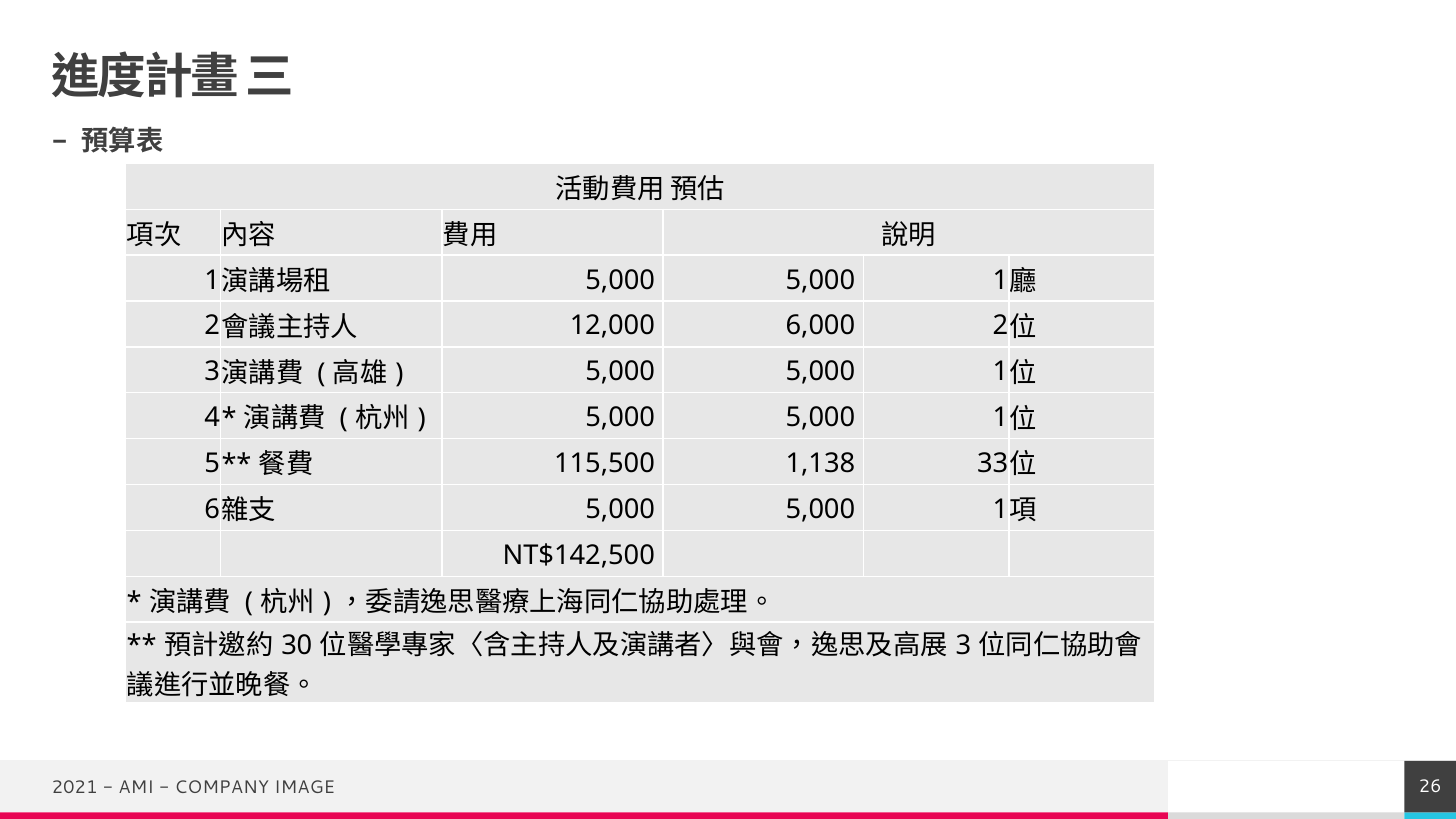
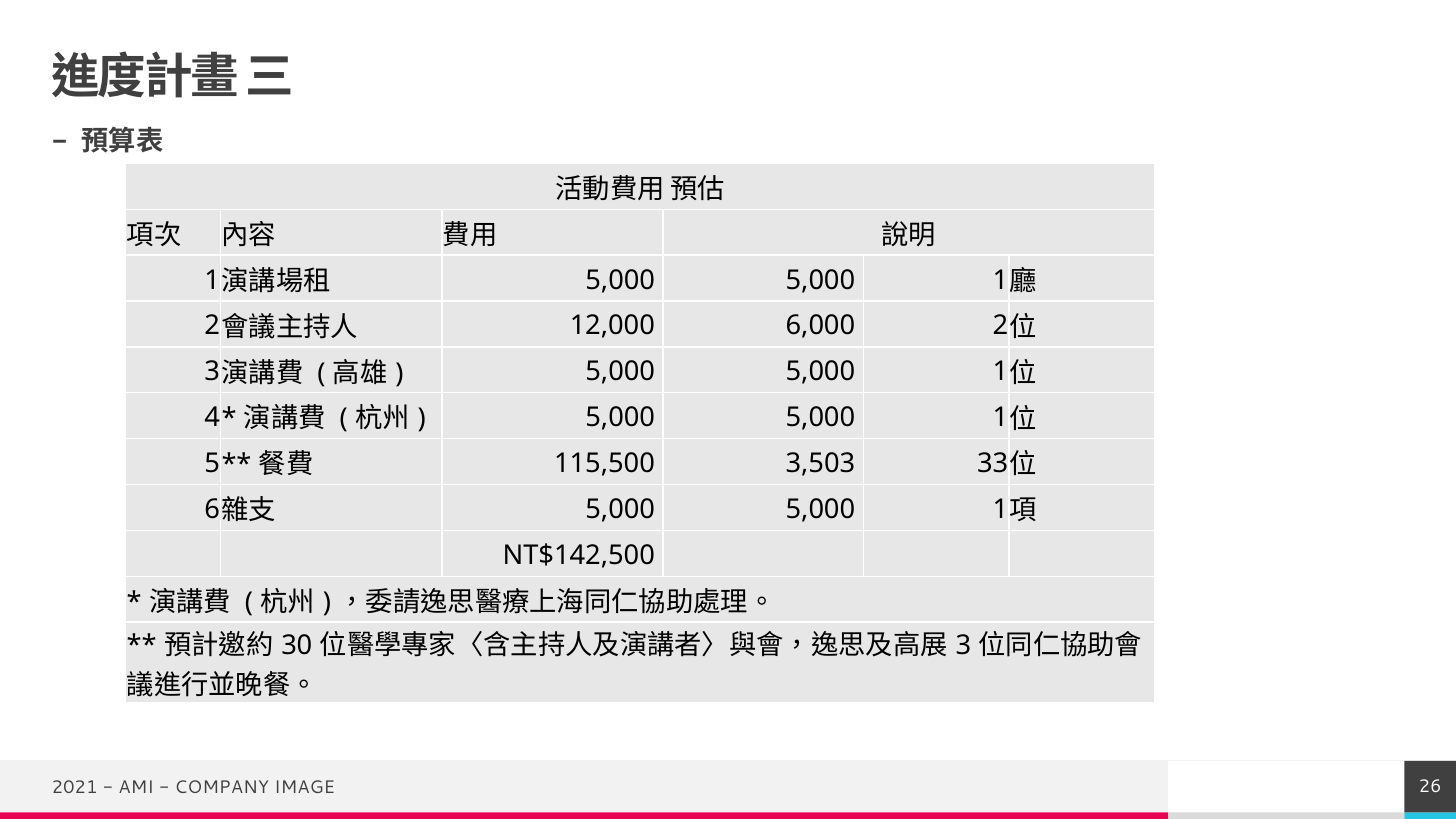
1,138: 1,138 -> 3,503
